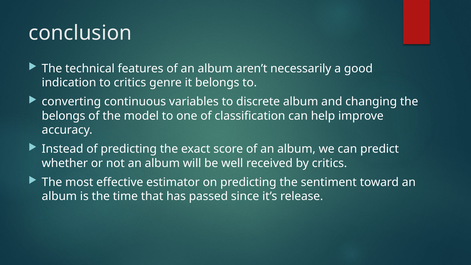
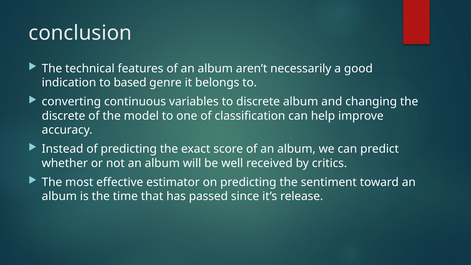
to critics: critics -> based
belongs at (64, 116): belongs -> discrete
